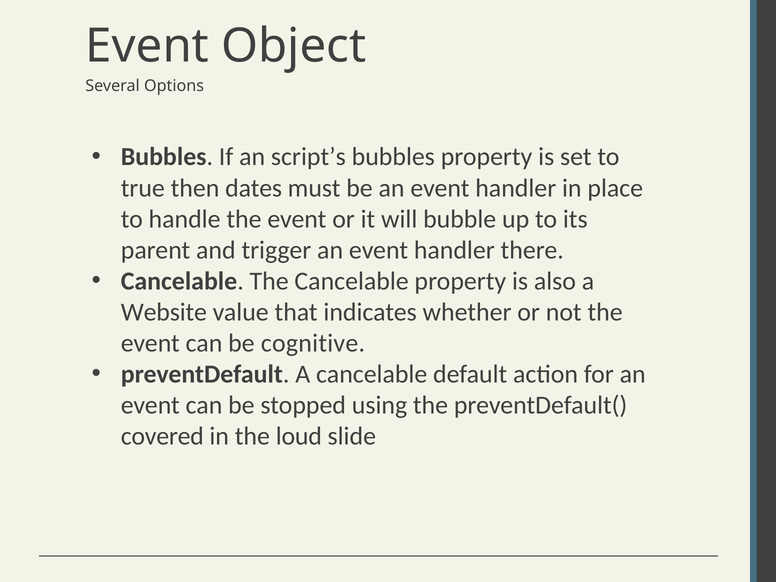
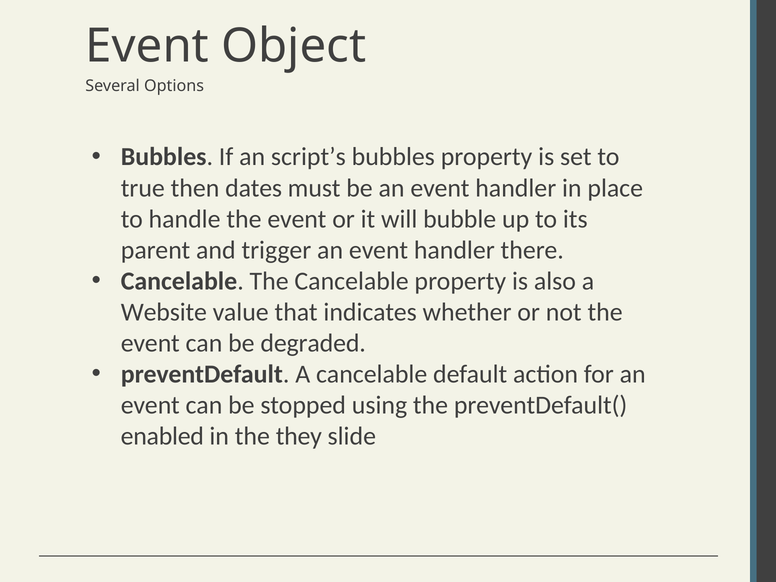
cognitive: cognitive -> degraded
covered: covered -> enabled
loud: loud -> they
